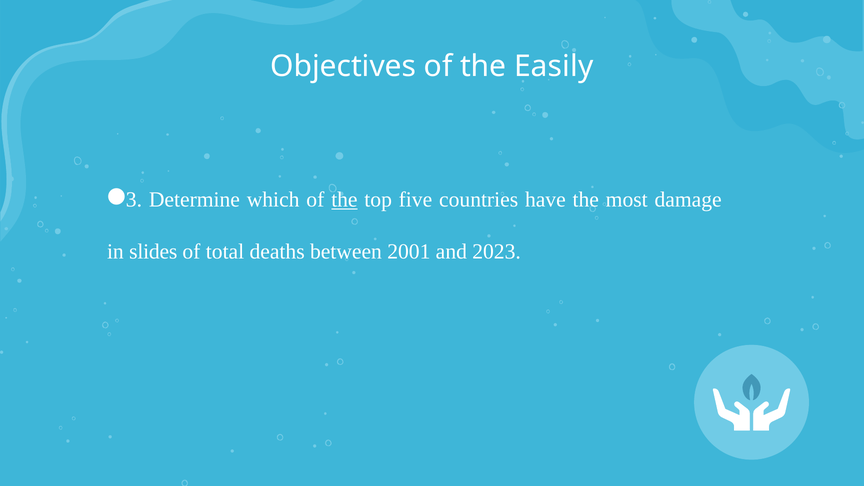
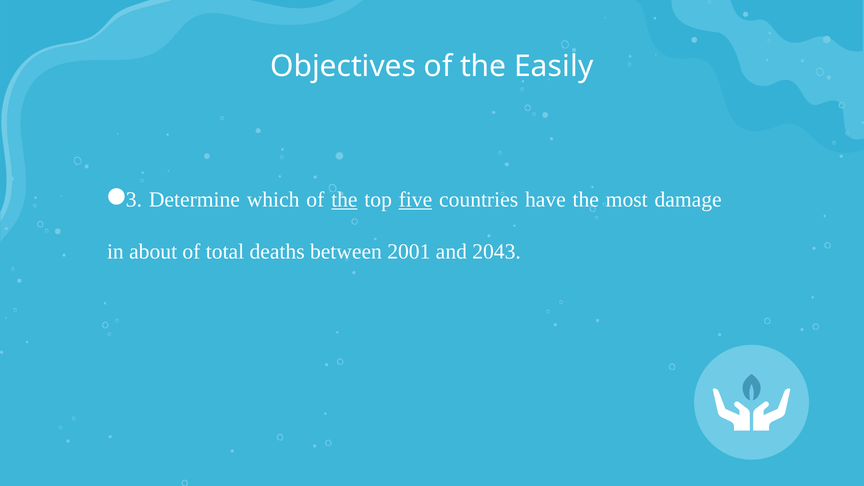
five underline: none -> present
slides: slides -> about
2023: 2023 -> 2043
